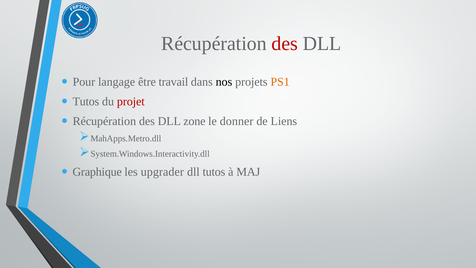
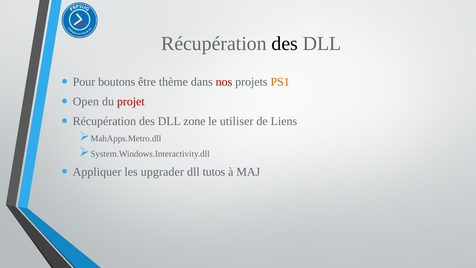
des at (285, 43) colour: red -> black
langage: langage -> boutons
travail: travail -> thème
nos colour: black -> red
Tutos at (86, 102): Tutos -> Open
donner: donner -> utiliser
Graphique: Graphique -> Appliquer
